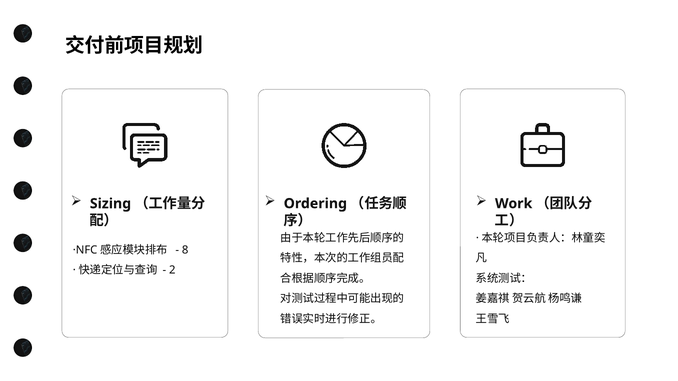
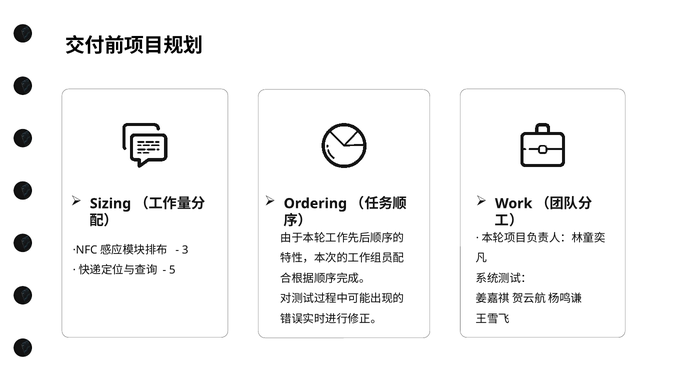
8: 8 -> 3
2: 2 -> 5
